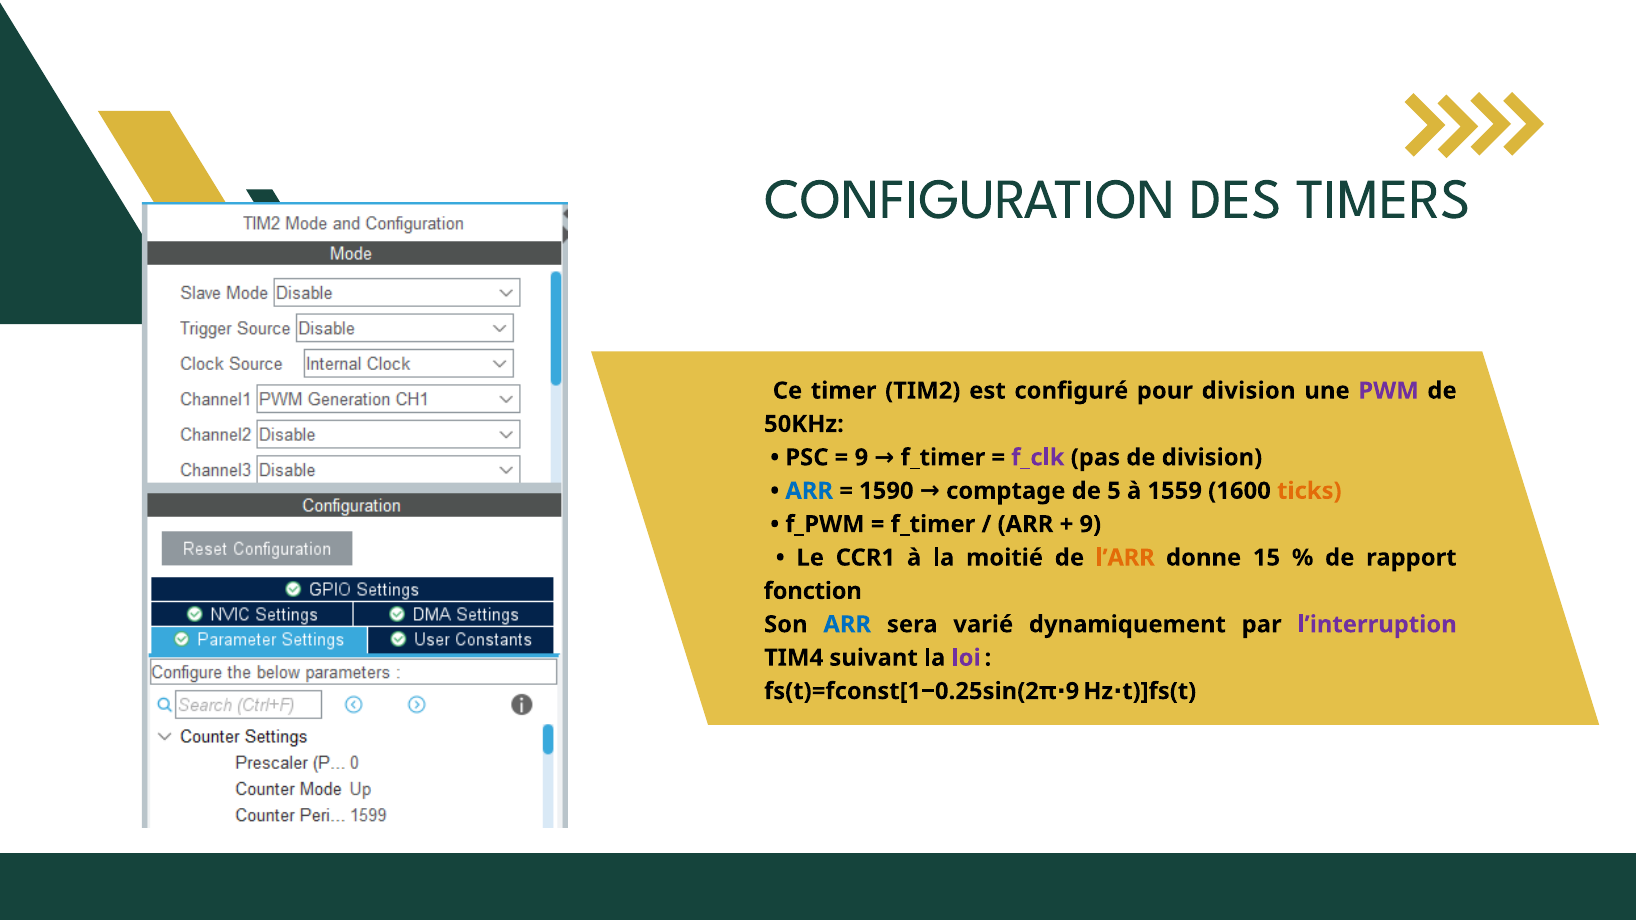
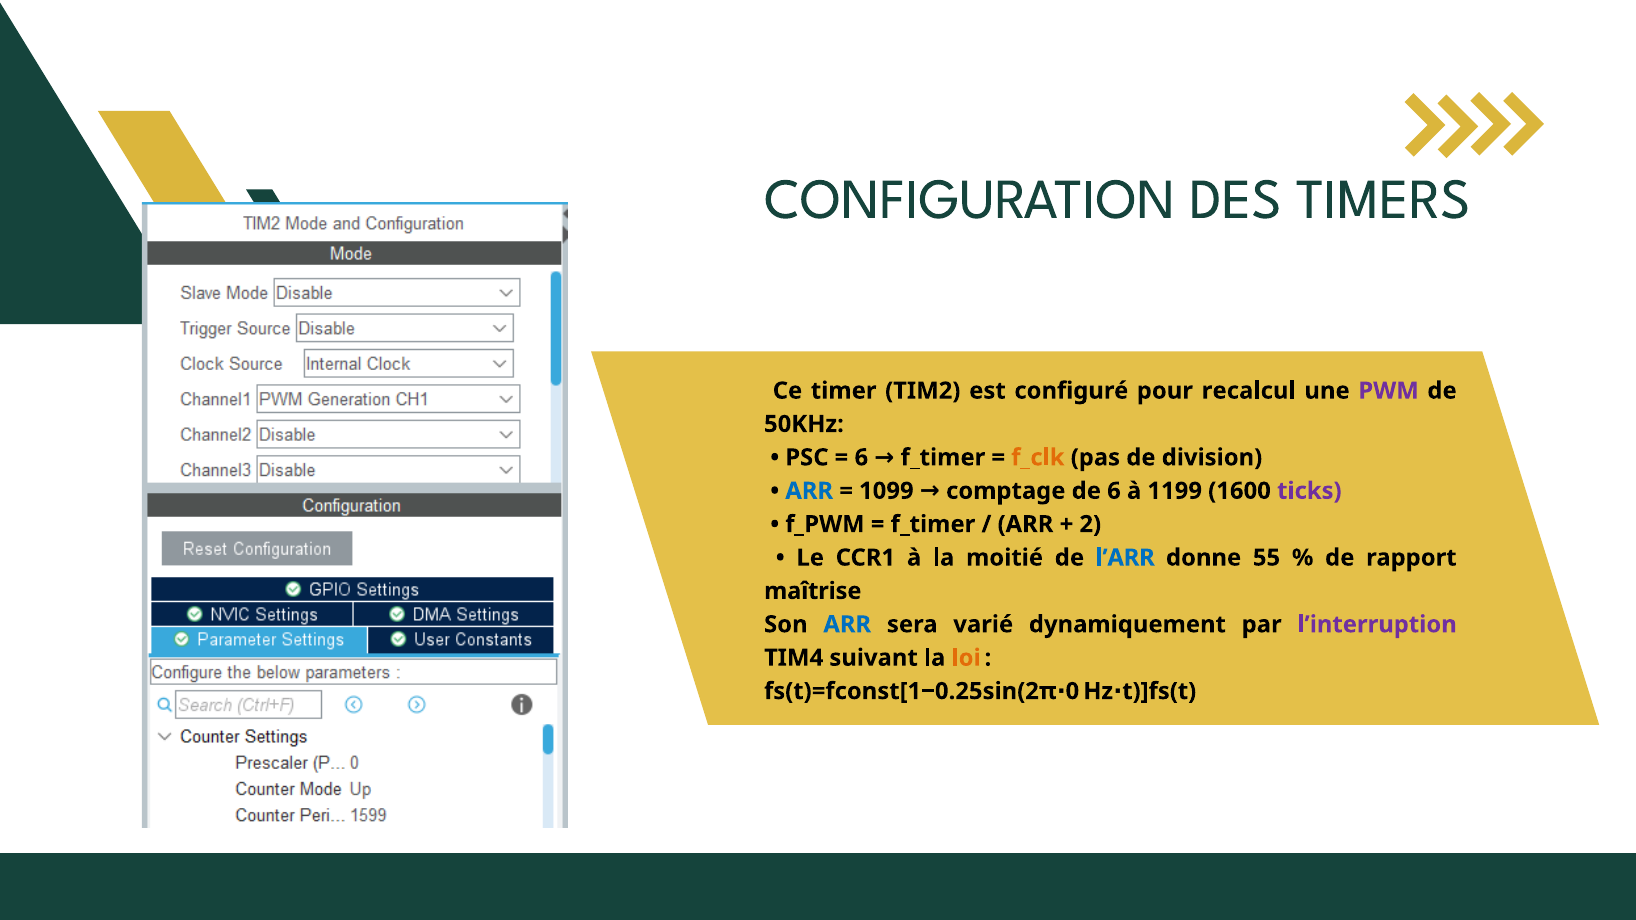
pour division: division -> recalcul
9 at (861, 458): 9 -> 6
f_clk colour: purple -> orange
1590: 1590 -> 1099
de 5: 5 -> 6
1559: 1559 -> 1199
ticks colour: orange -> purple
9 at (1090, 524): 9 -> 2
l’ARR colour: orange -> blue
15: 15 -> 55
fonction: fonction -> maîtrise
loi colour: purple -> orange
9 at (1072, 691): 9 -> 0
